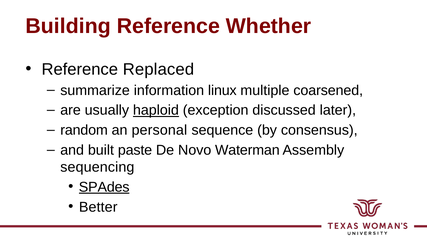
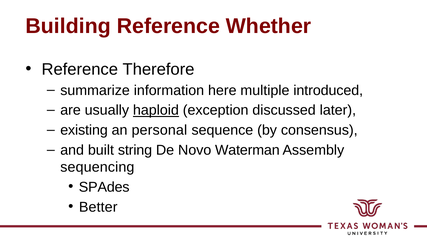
Replaced: Replaced -> Therefore
linux: linux -> here
coarsened: coarsened -> introduced
random: random -> existing
paste: paste -> string
SPAdes underline: present -> none
